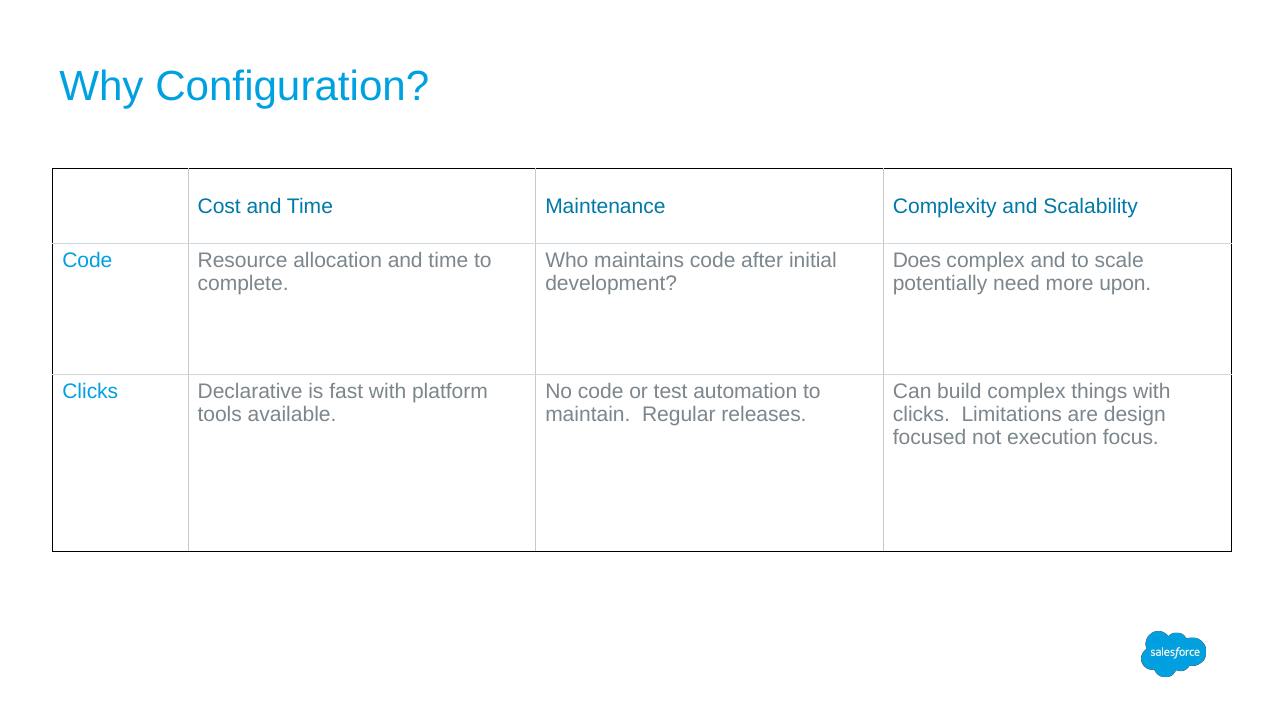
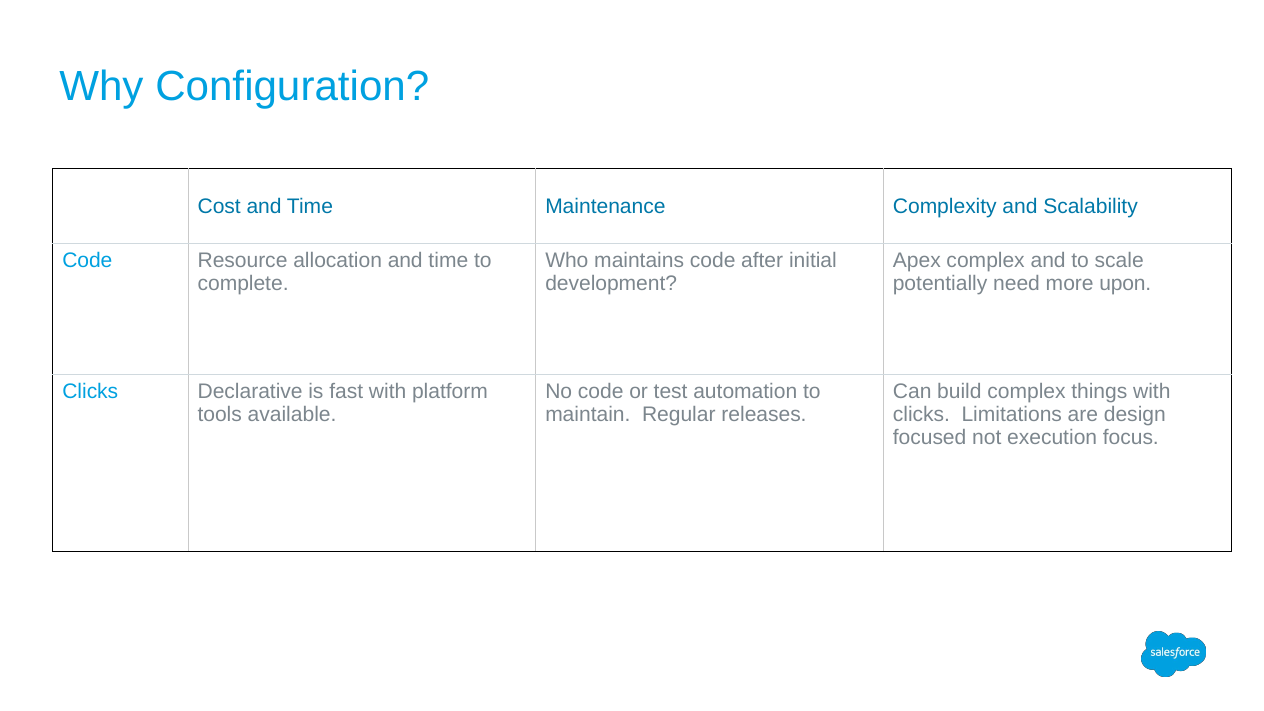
Does: Does -> Apex
